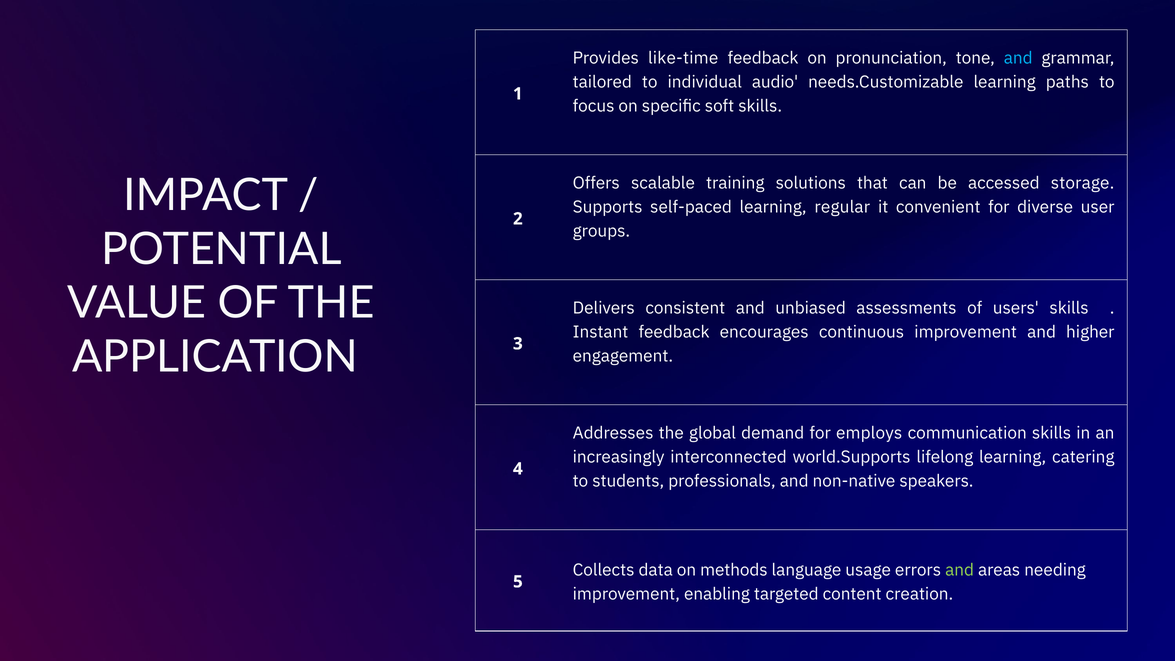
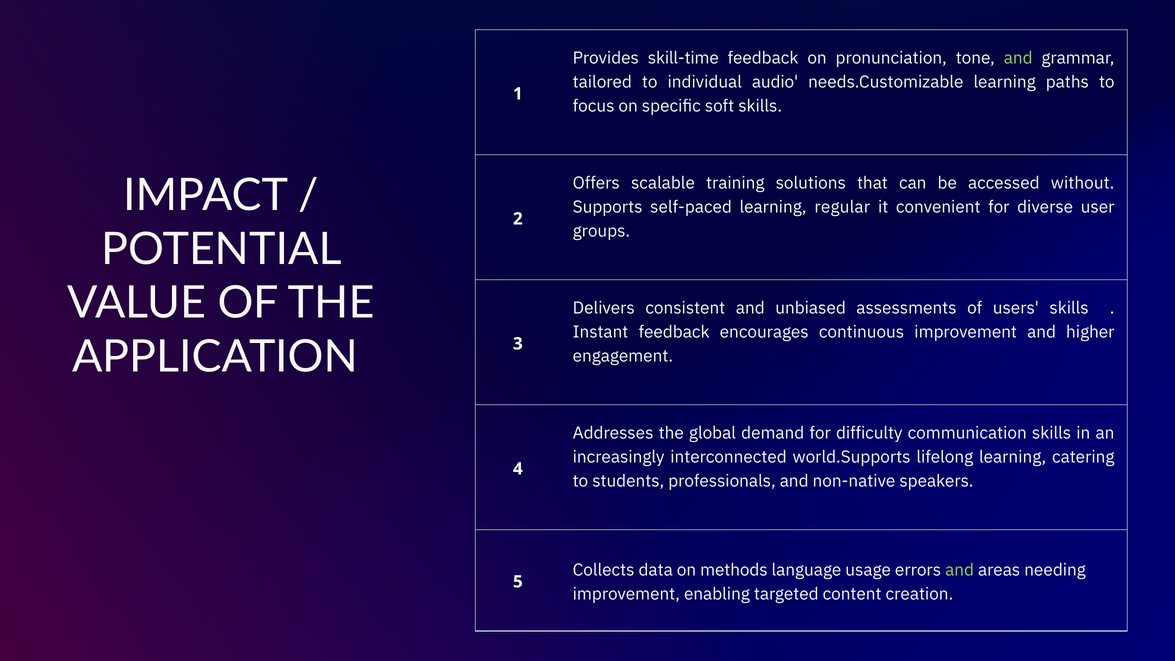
like-time: like-time -> skill-time
and at (1018, 58) colour: light blue -> light green
storage: storage -> without
employs: employs -> difficulty
